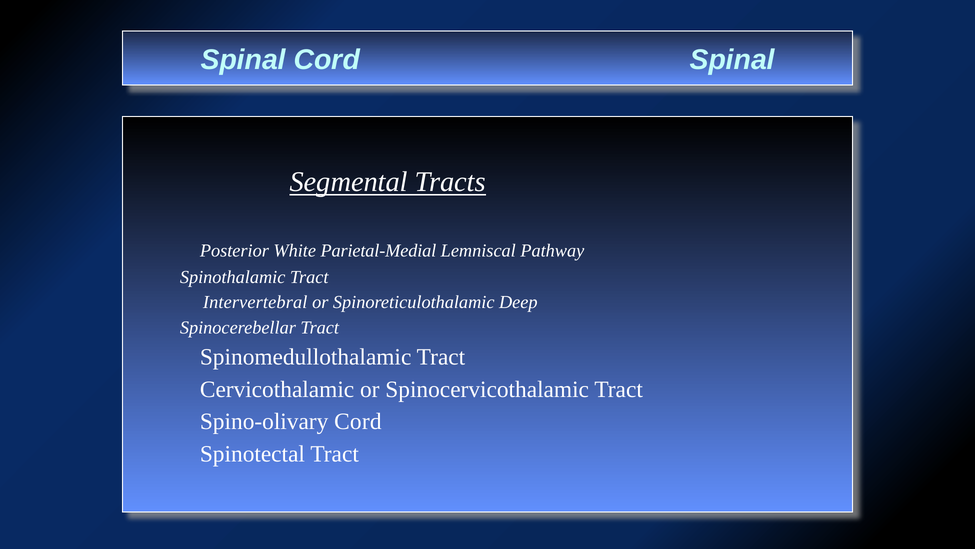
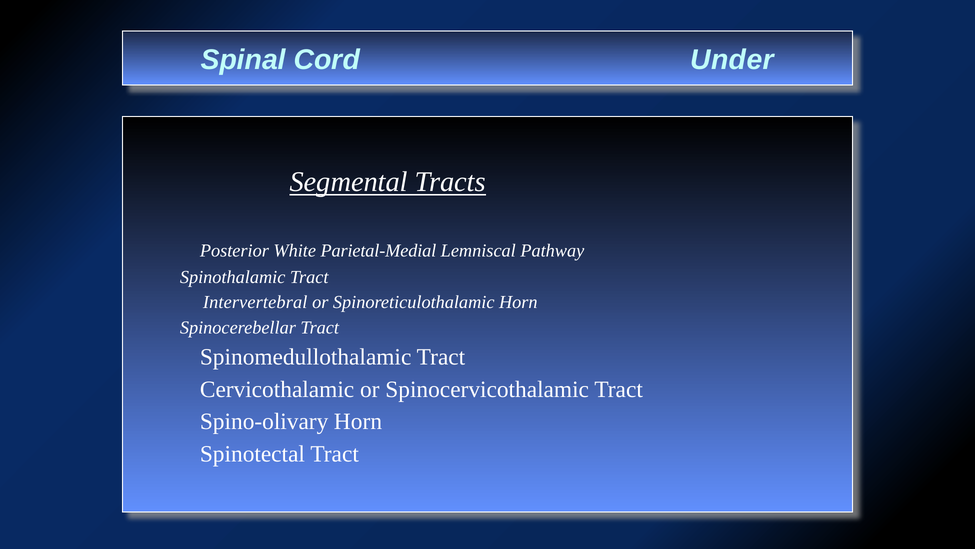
Cord Spinal: Spinal -> Under
Spinoreticulothalamic Deep: Deep -> Horn
Spino-olivary Cord: Cord -> Horn
